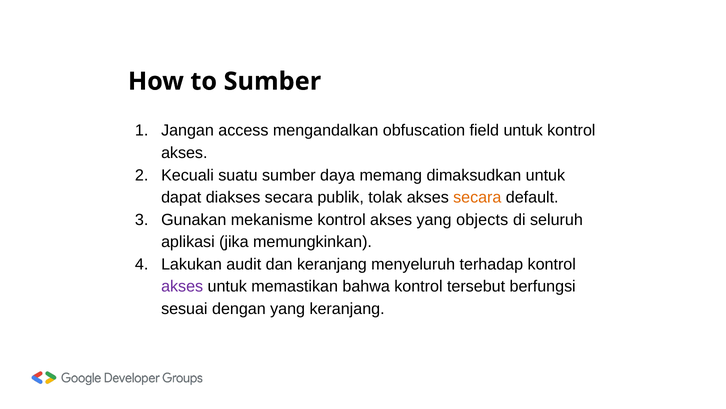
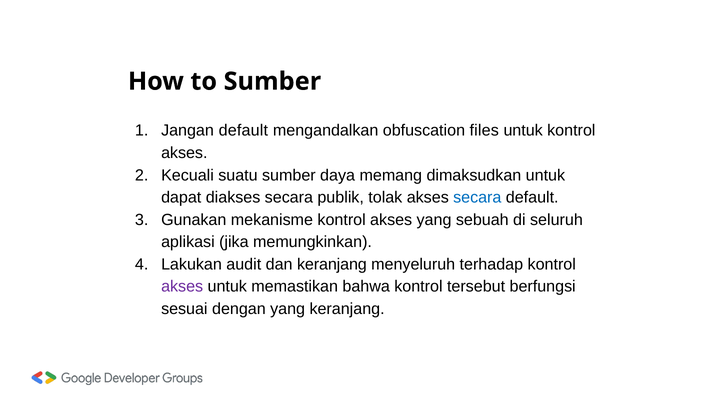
Jangan access: access -> default
field: field -> files
secara at (477, 197) colour: orange -> blue
objects: objects -> sebuah
